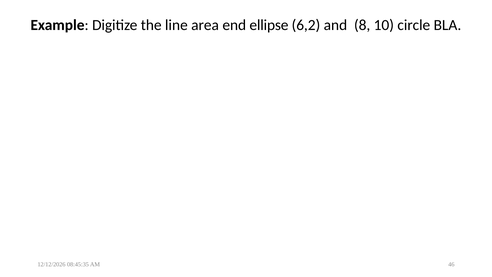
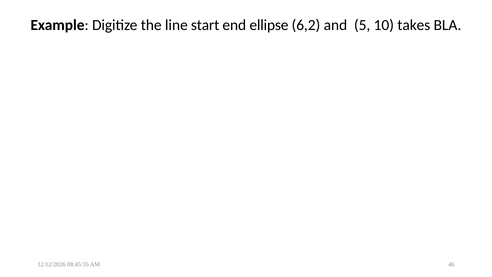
area: area -> start
8: 8 -> 5
circle: circle -> takes
